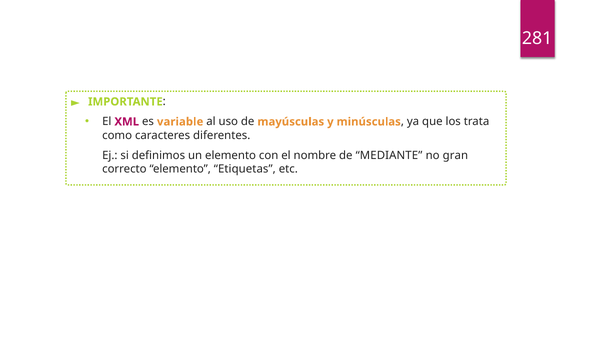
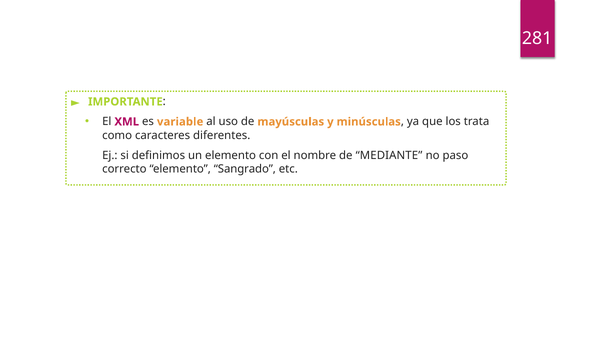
gran: gran -> paso
Etiquetas: Etiquetas -> Sangrado
